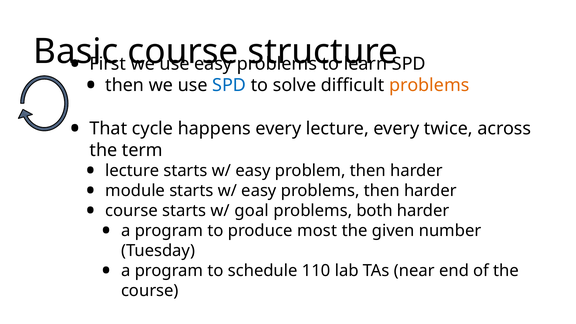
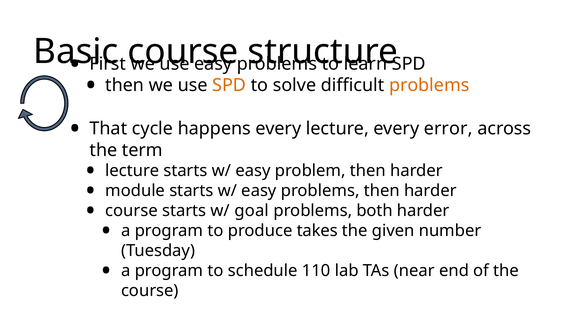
SPD at (229, 85) colour: blue -> orange
twice: twice -> error
most: most -> takes
